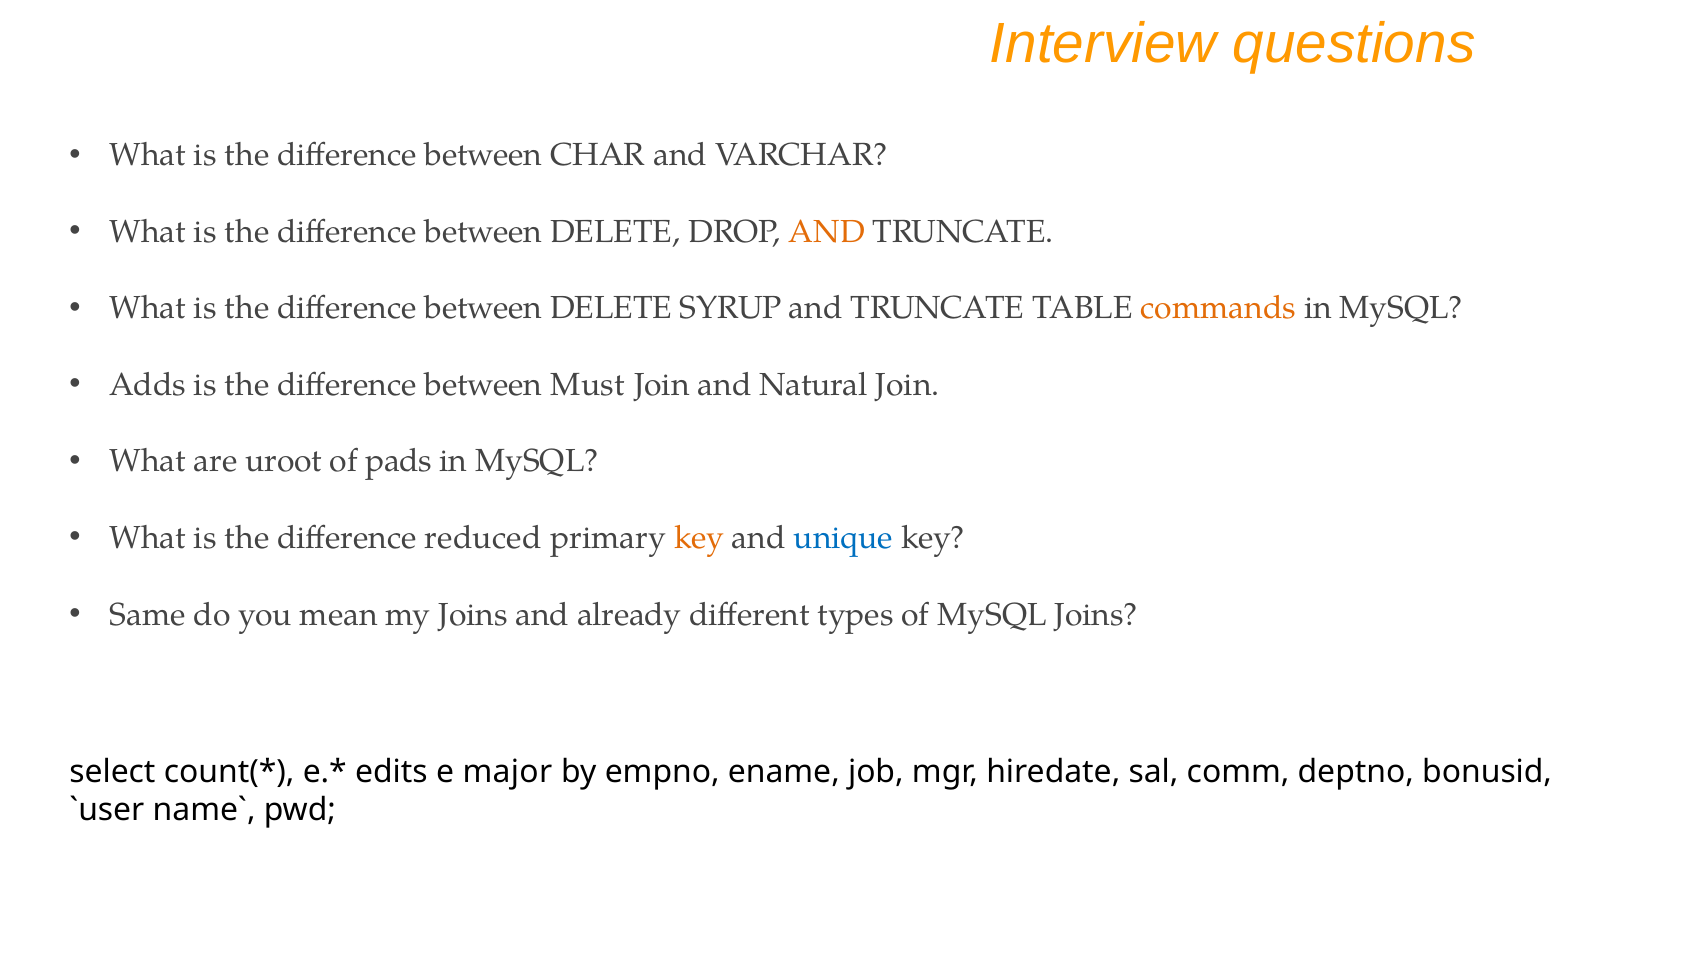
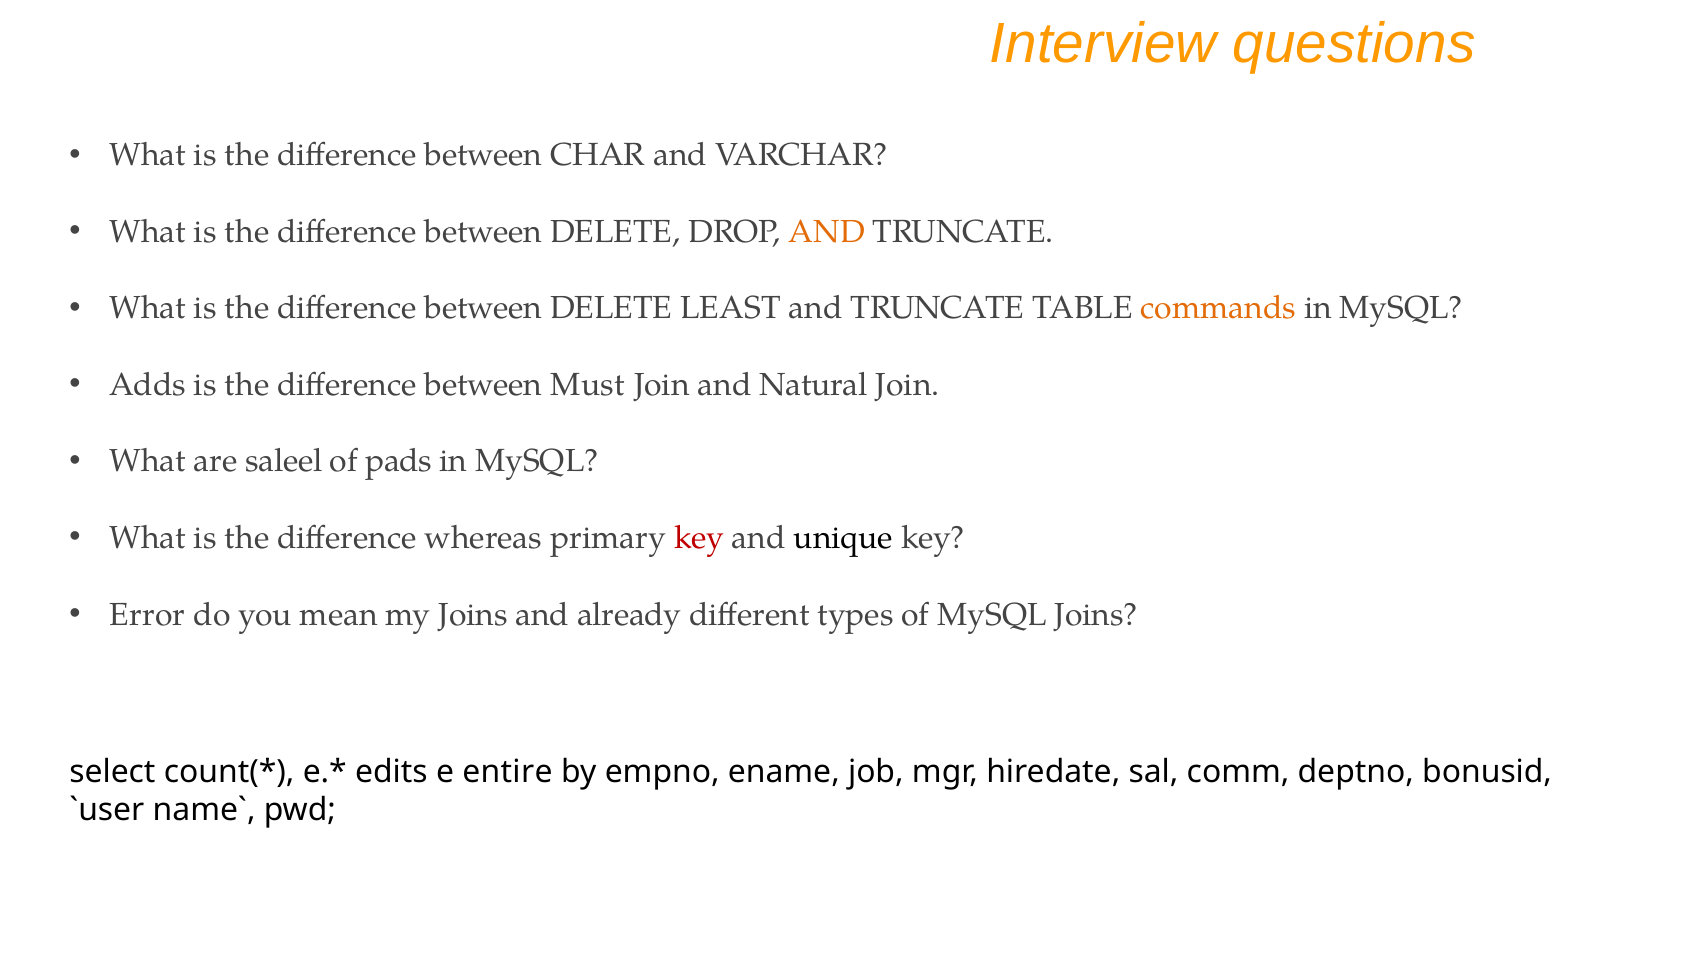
SYRUP: SYRUP -> LEAST
uroot: uroot -> saleel
reduced: reduced -> whereas
key at (699, 538) colour: orange -> red
unique colour: blue -> black
Same: Same -> Error
major: major -> entire
